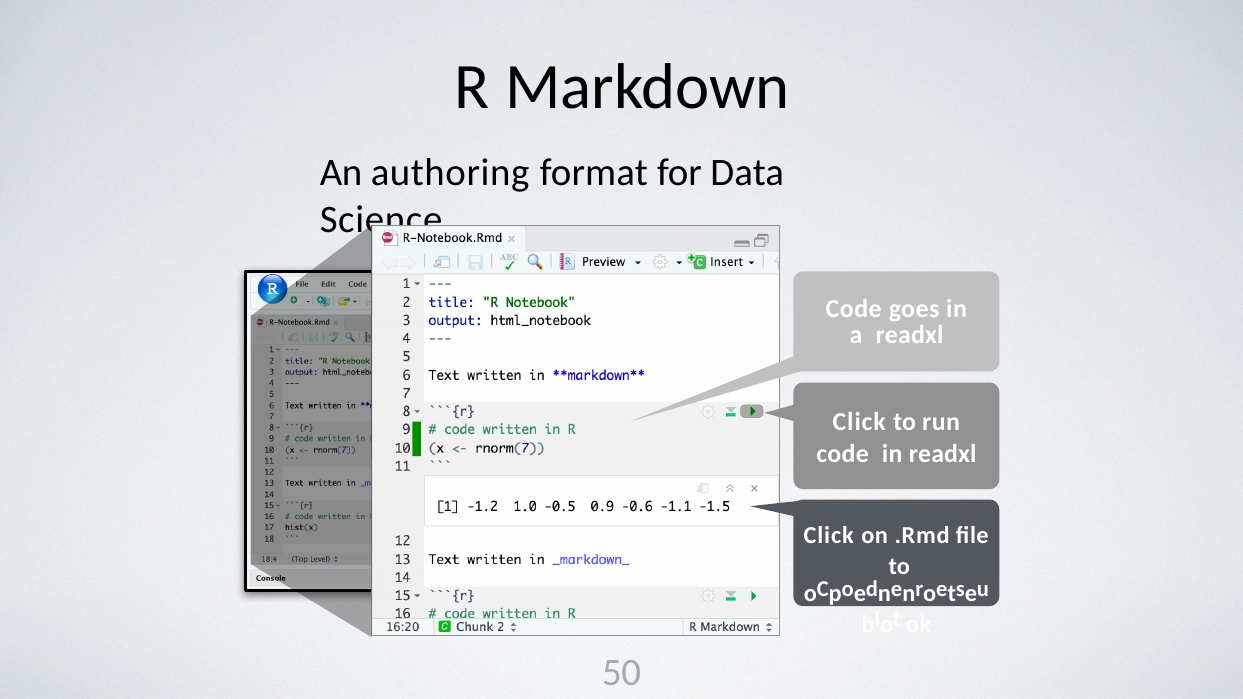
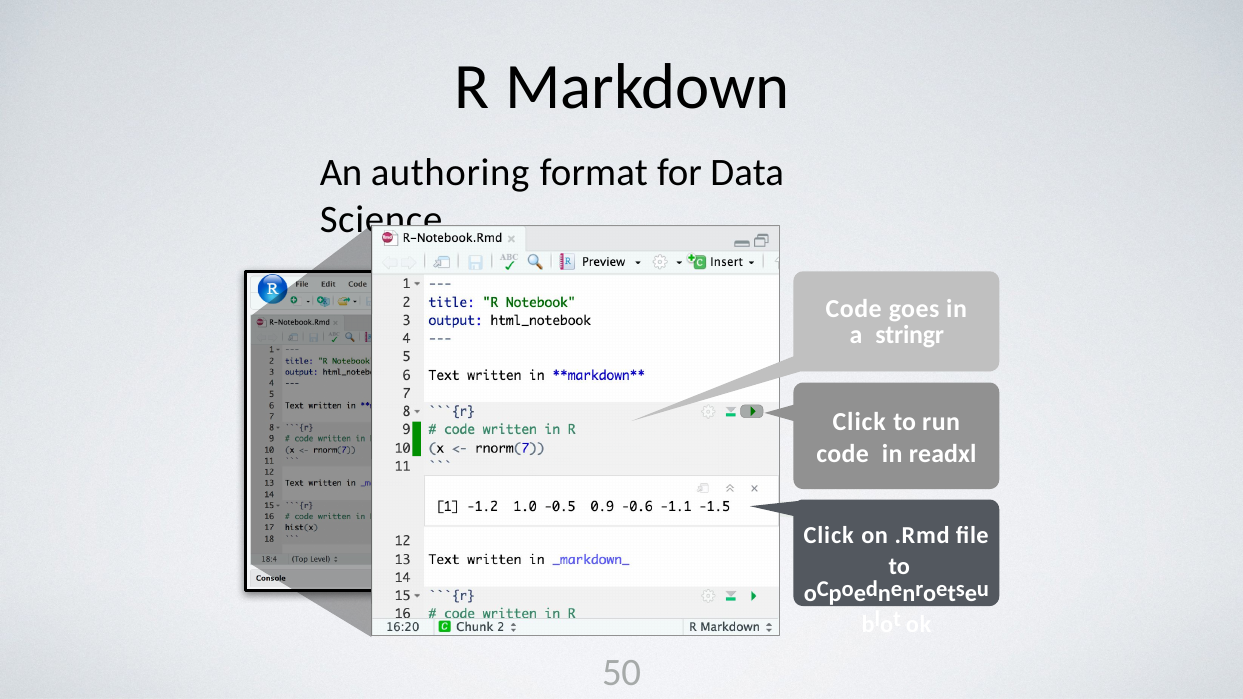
a readxl: readxl -> stringr
